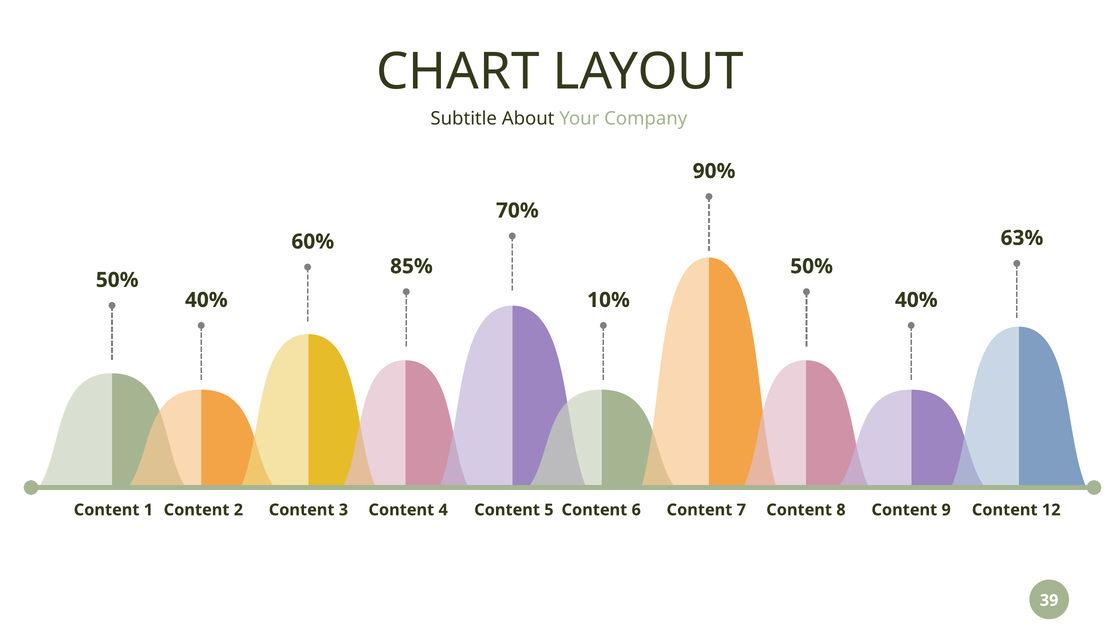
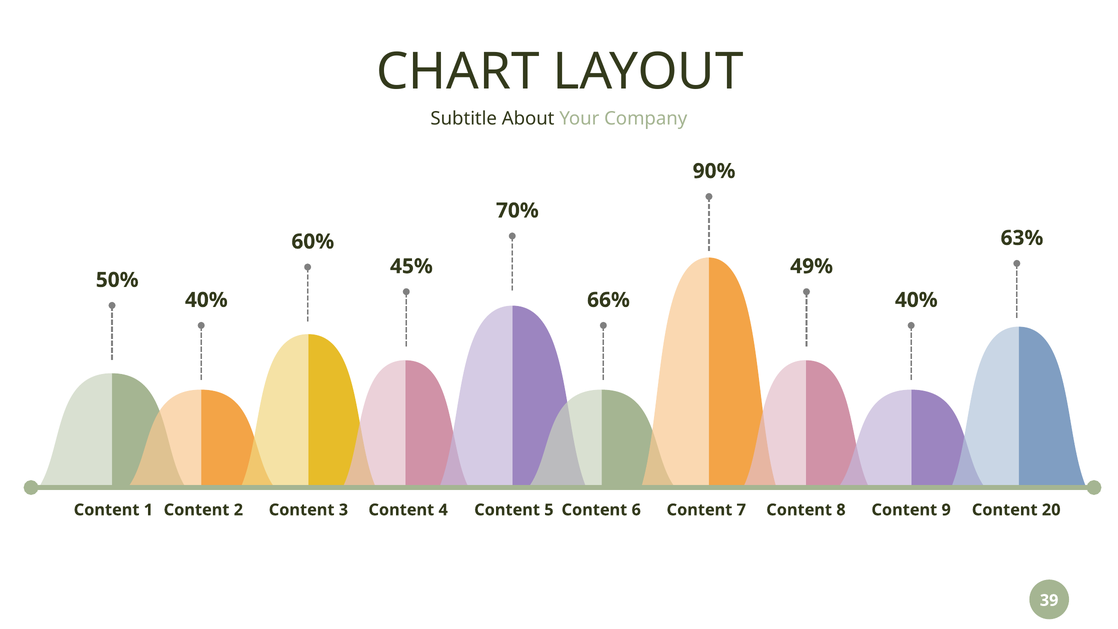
85%: 85% -> 45%
50% at (812, 266): 50% -> 49%
10%: 10% -> 66%
12: 12 -> 20
